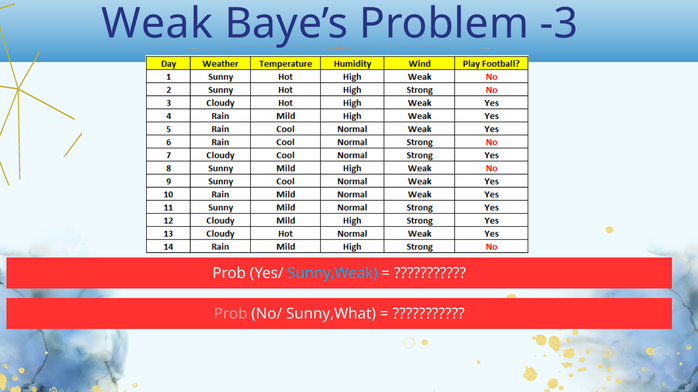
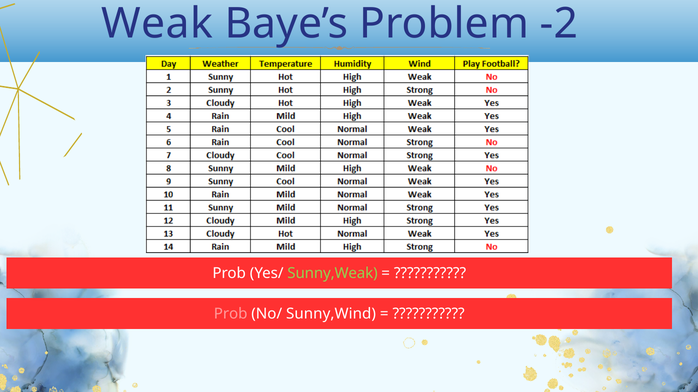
-3: -3 -> -2
Sunny,Weak colour: light blue -> light green
Sunny,What: Sunny,What -> Sunny,Wind
